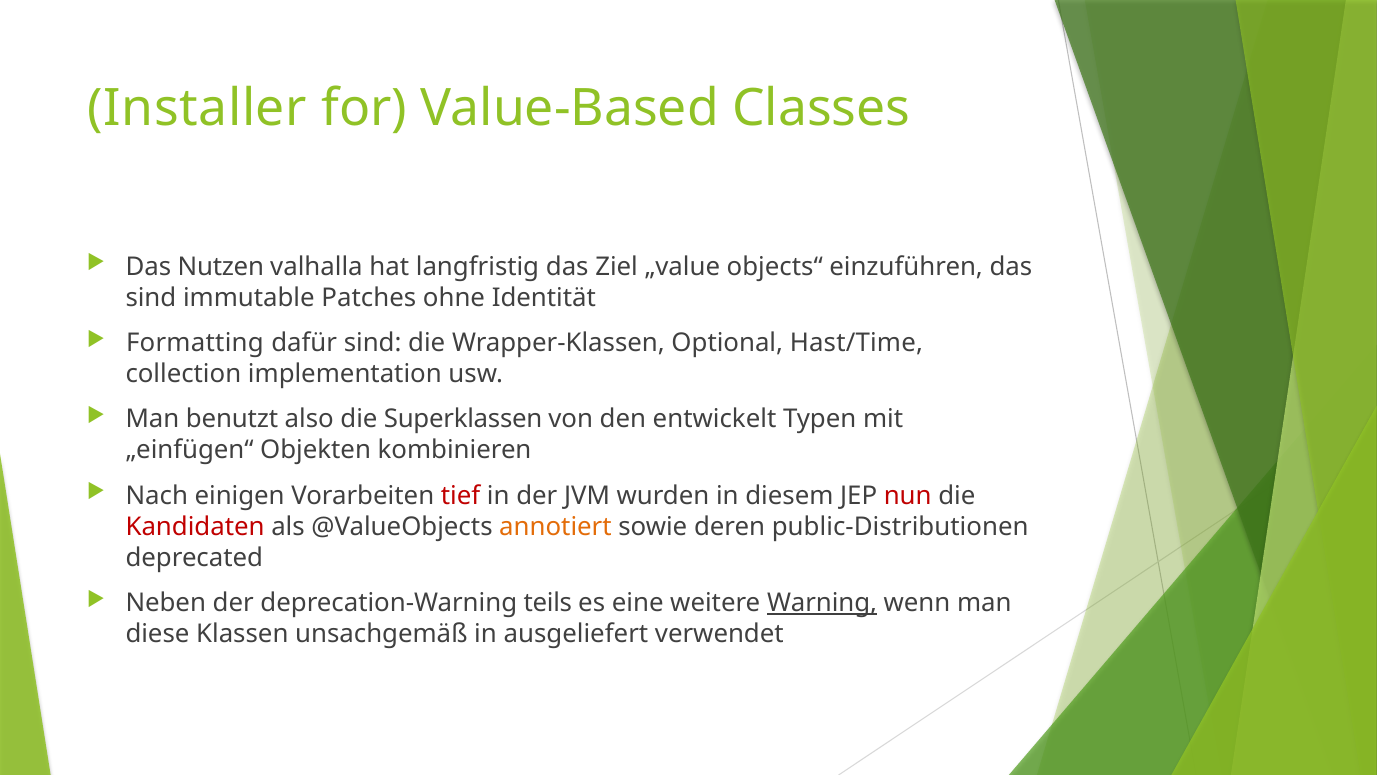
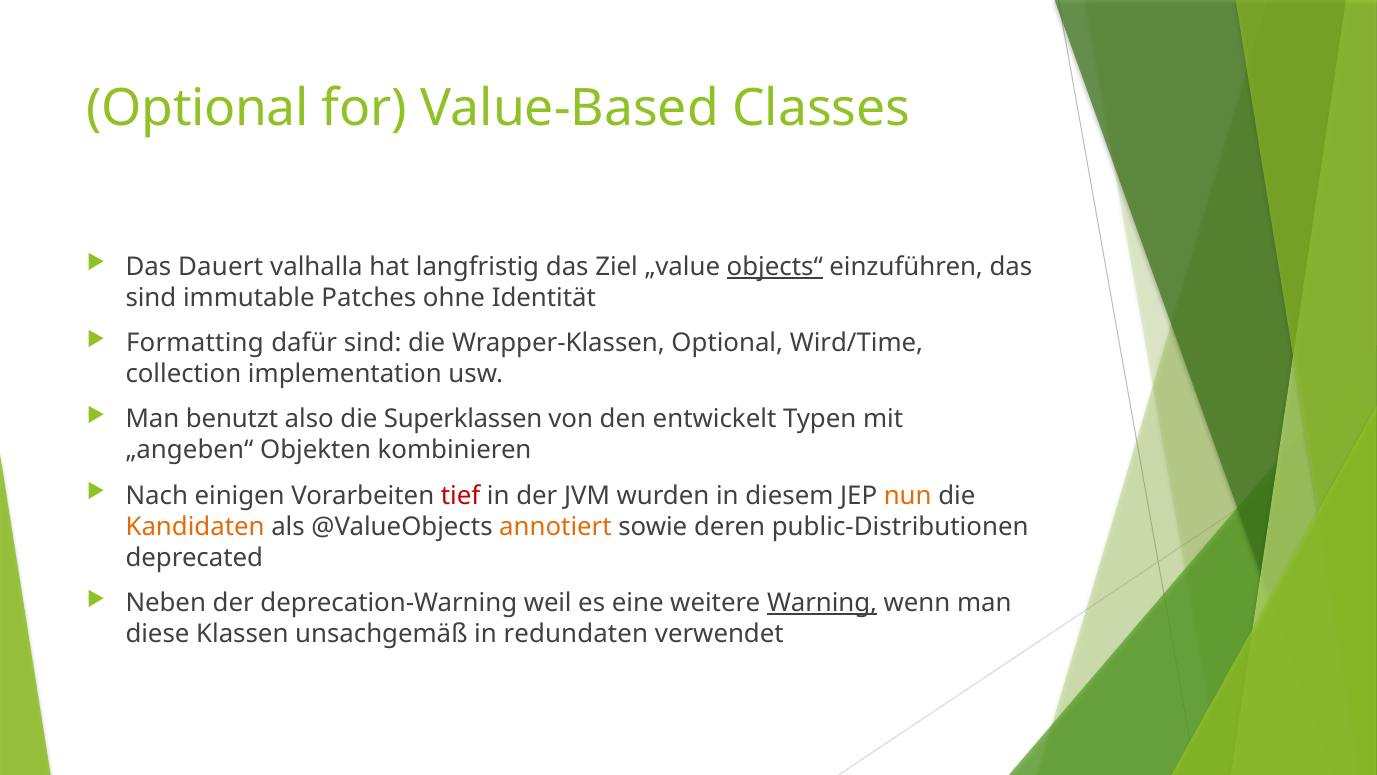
Installer at (197, 109): Installer -> Optional
Nutzen: Nutzen -> Dauert
objects“ underline: none -> present
Hast/Time: Hast/Time -> Wird/Time
„einfügen“: „einfügen“ -> „angeben“
nun colour: red -> orange
Kandidaten colour: red -> orange
teils: teils -> weil
ausgeliefert: ausgeliefert -> redundaten
